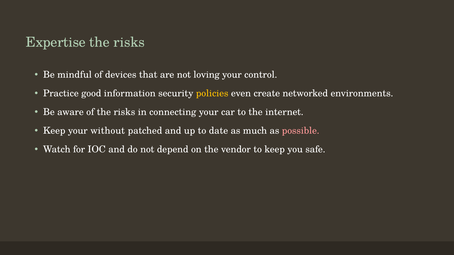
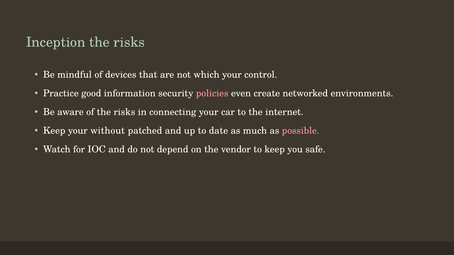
Expertise: Expertise -> Inception
loving: loving -> which
policies colour: yellow -> pink
